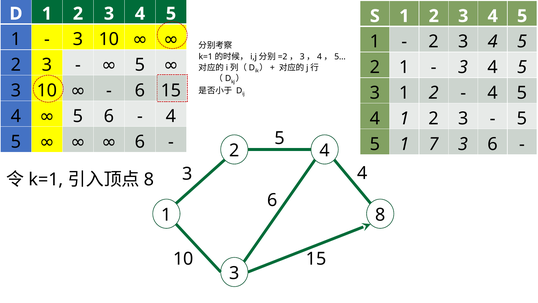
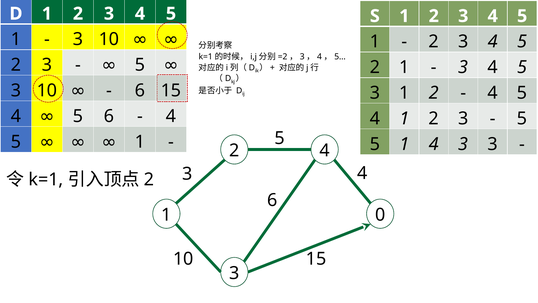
6 at (140, 142): 6 -> 1
1 7: 7 -> 4
3 6: 6 -> 3
8 at (149, 179): 8 -> 2
1 8: 8 -> 0
